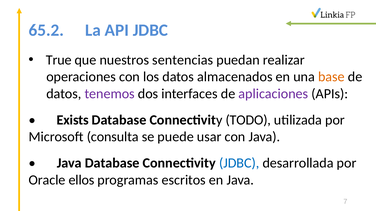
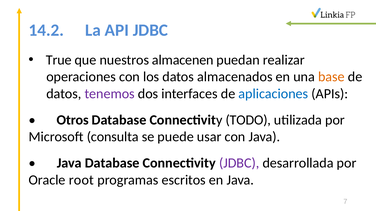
65.2: 65.2 -> 14.2
sentencias: sentencias -> almacenen
aplicaciones colour: purple -> blue
Exists: Exists -> Otros
JDBC at (239, 163) colour: blue -> purple
ellos: ellos -> root
